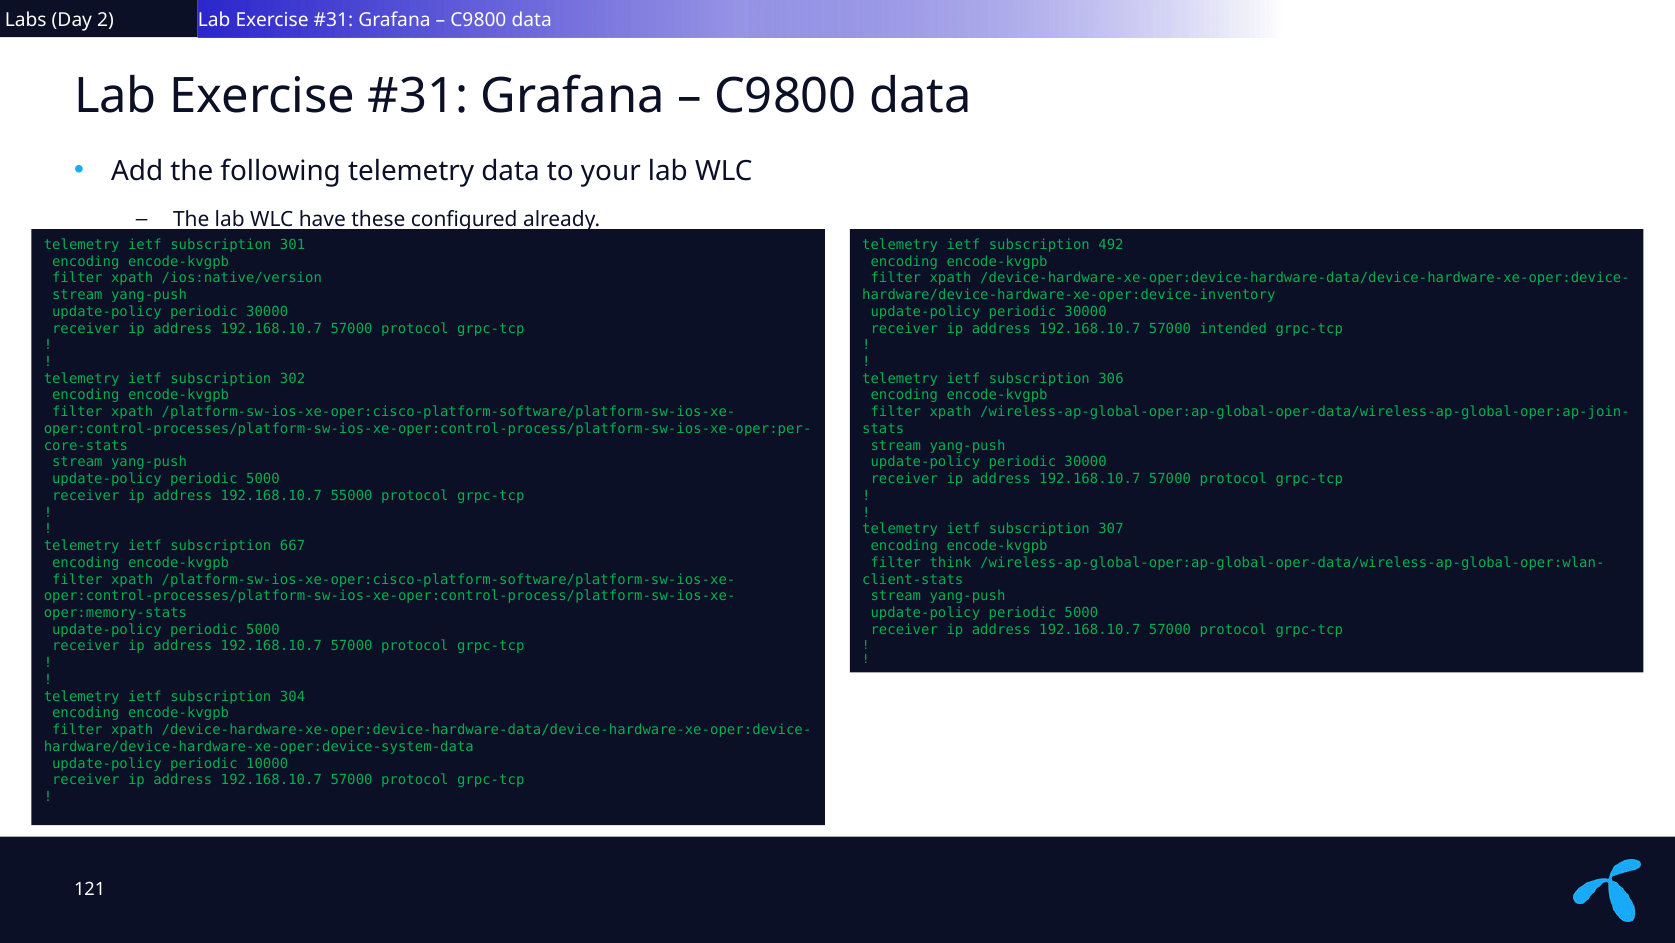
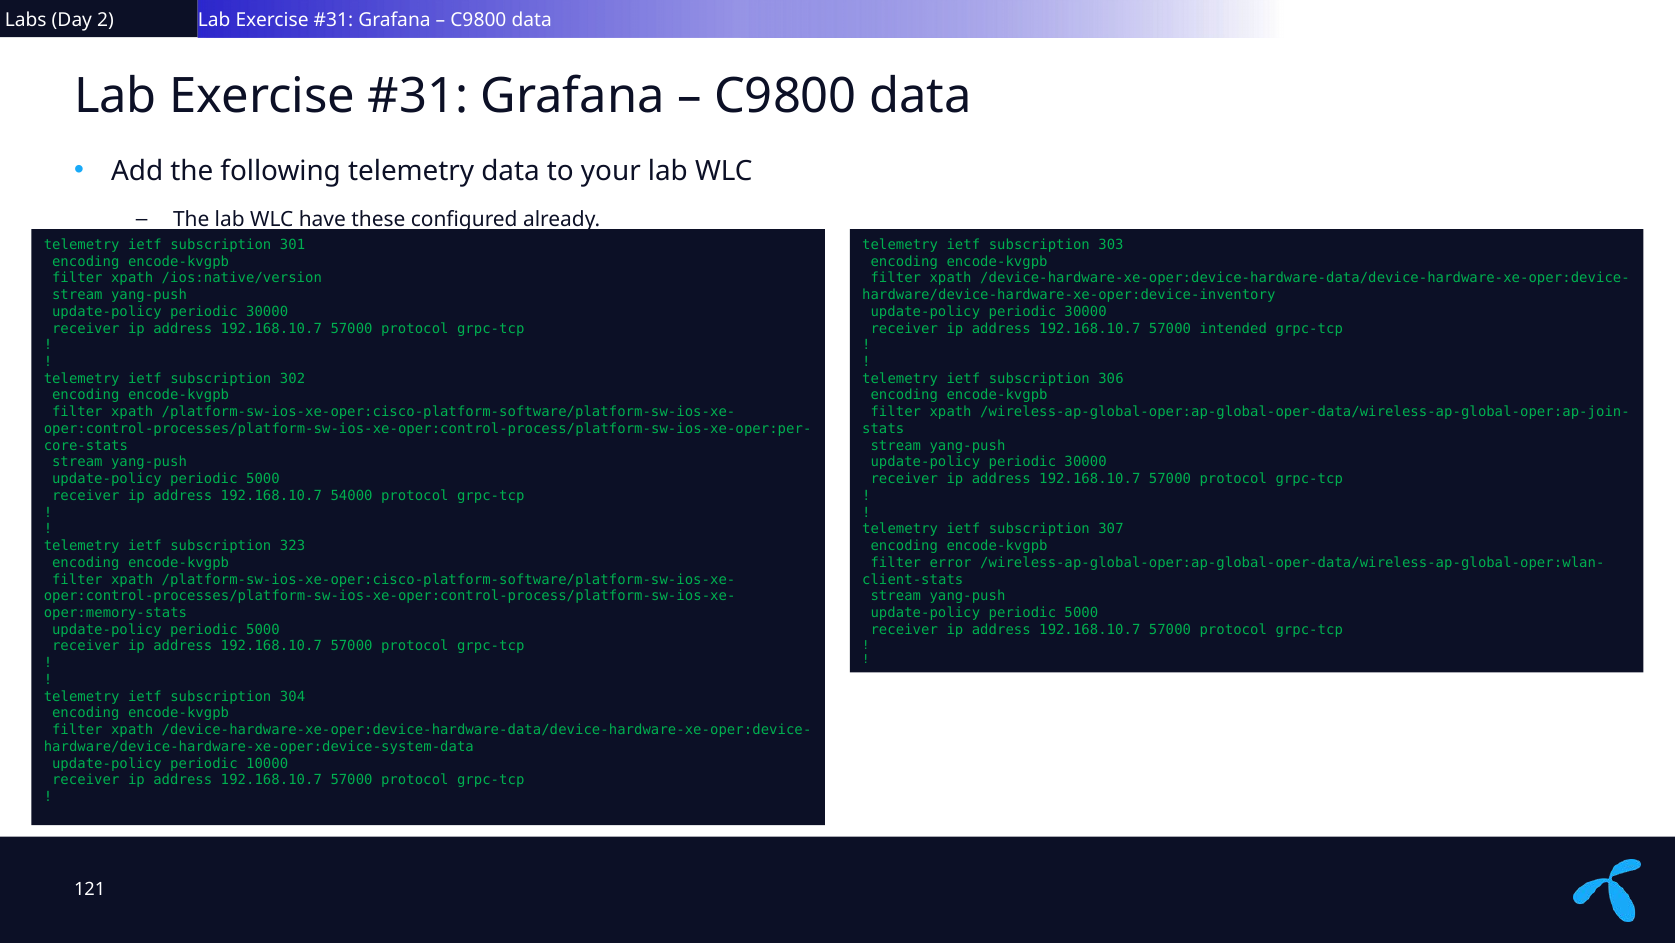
492: 492 -> 303
55000: 55000 -> 54000
667: 667 -> 323
think: think -> error
